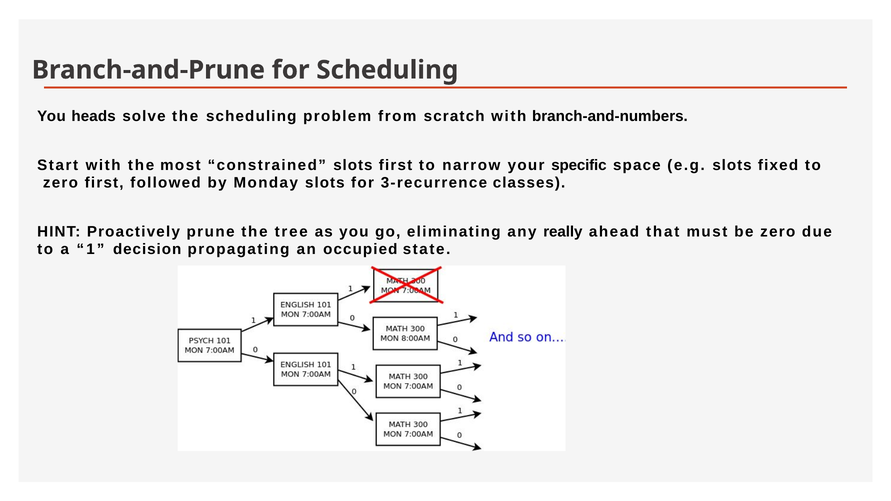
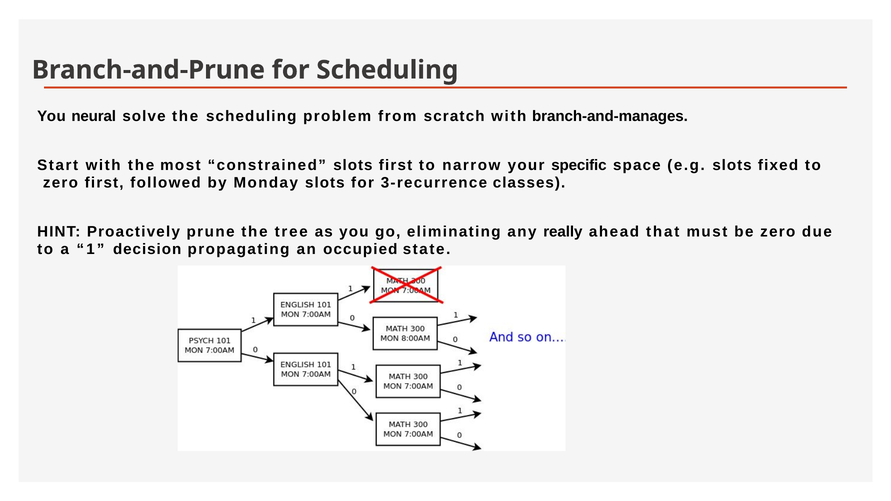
heads: heads -> neural
branch-and-numbers: branch-and-numbers -> branch-and-manages
